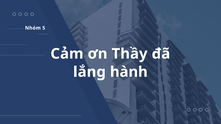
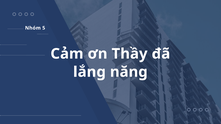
hành: hành -> năng
